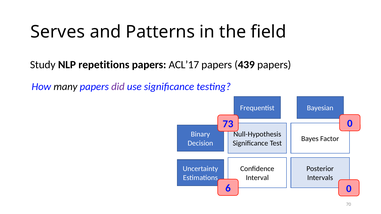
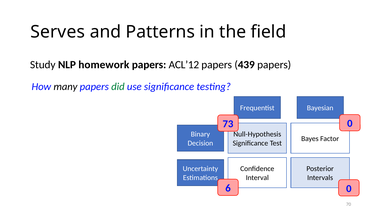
repetitions: repetitions -> homework
ACL’17: ACL’17 -> ACL’12
did colour: purple -> green
